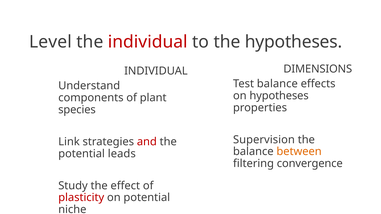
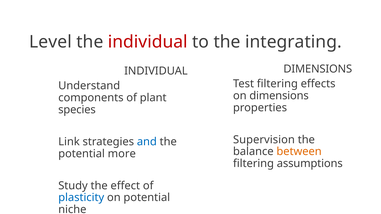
the hypotheses: hypotheses -> integrating
Test balance: balance -> filtering
on hypotheses: hypotheses -> dimensions
and colour: red -> blue
leads: leads -> more
convergence: convergence -> assumptions
plasticity colour: red -> blue
